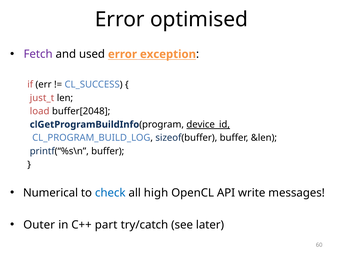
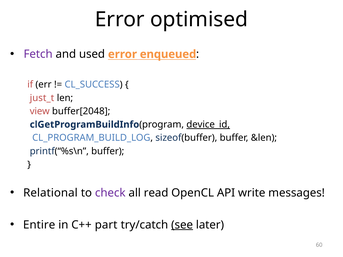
exception: exception -> enqueued
load: load -> view
Numerical: Numerical -> Relational
check colour: blue -> purple
high: high -> read
Outer: Outer -> Entire
see underline: none -> present
